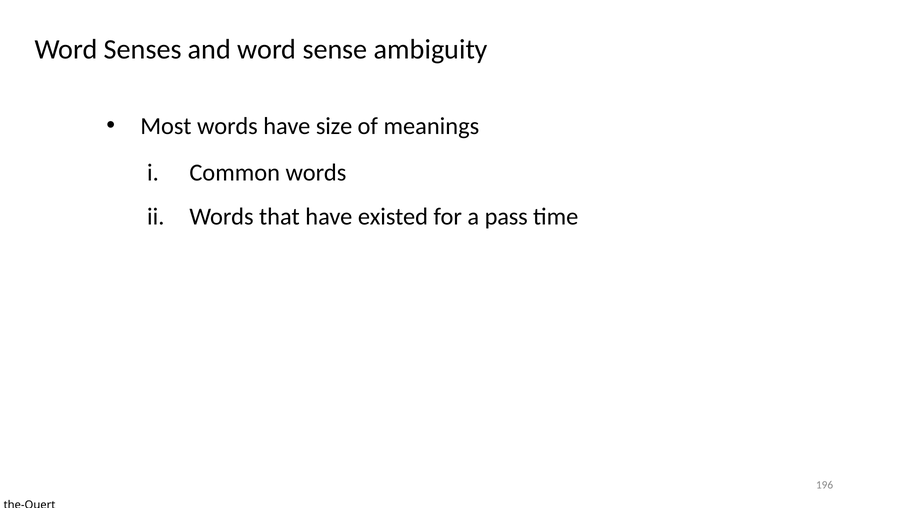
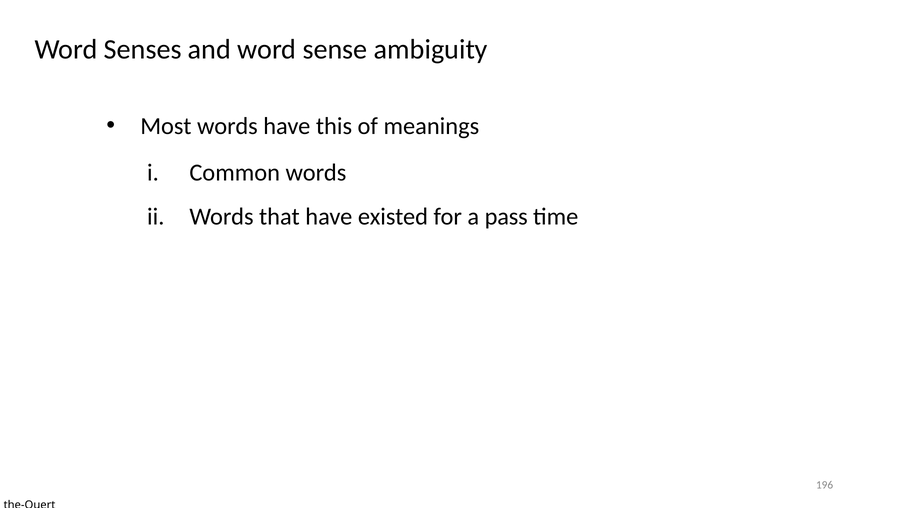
size: size -> this
